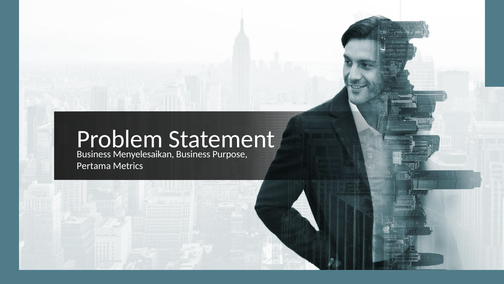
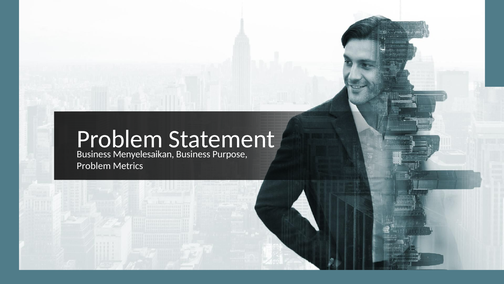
Pertama at (94, 166): Pertama -> Problem
